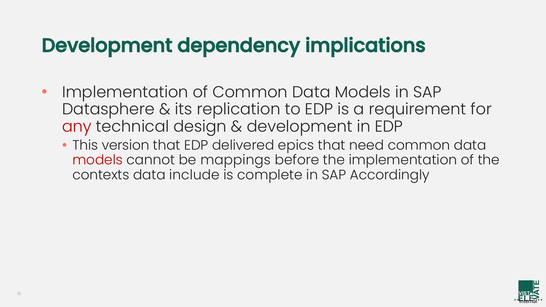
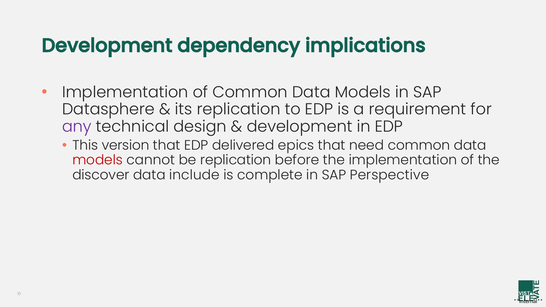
any colour: red -> purple
be mappings: mappings -> replication
contexts: contexts -> discover
Accordingly: Accordingly -> Perspective
